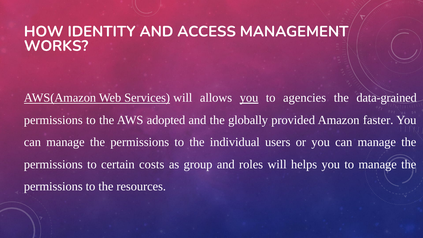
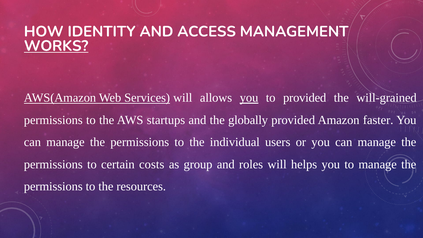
WORKS underline: none -> present
to agencies: agencies -> provided
data-grained: data-grained -> will-grained
adopted: adopted -> startups
